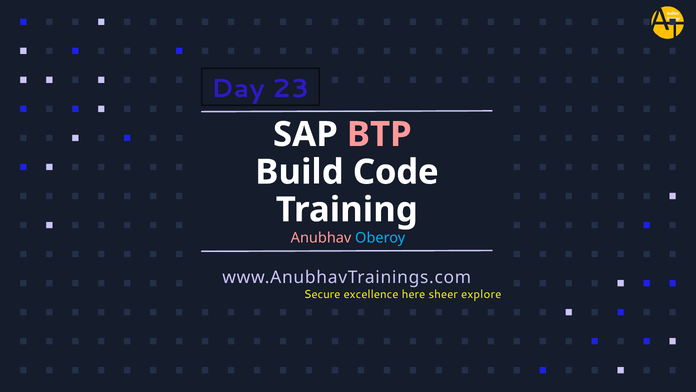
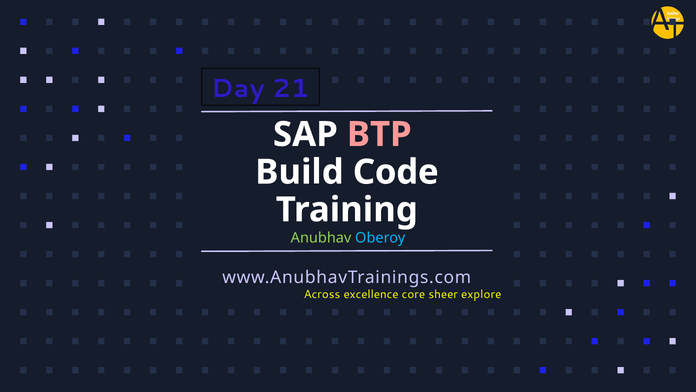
23: 23 -> 21
Anubhav colour: pink -> light green
Secure: Secure -> Across
here: here -> core
